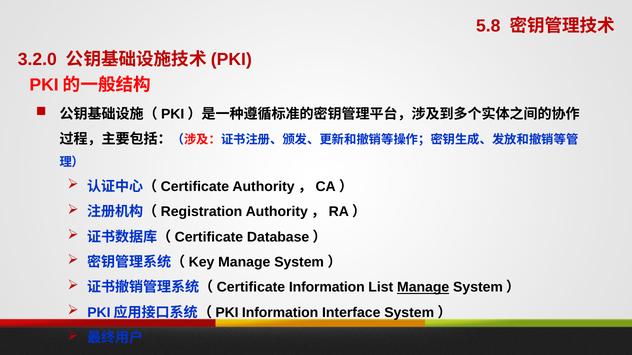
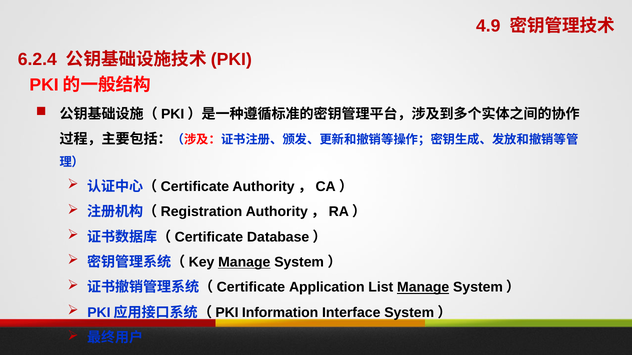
5.8: 5.8 -> 4.9
3.2.0: 3.2.0 -> 6.2.4
Manage at (244, 263) underline: none -> present
Information at (327, 288): Information -> Application
